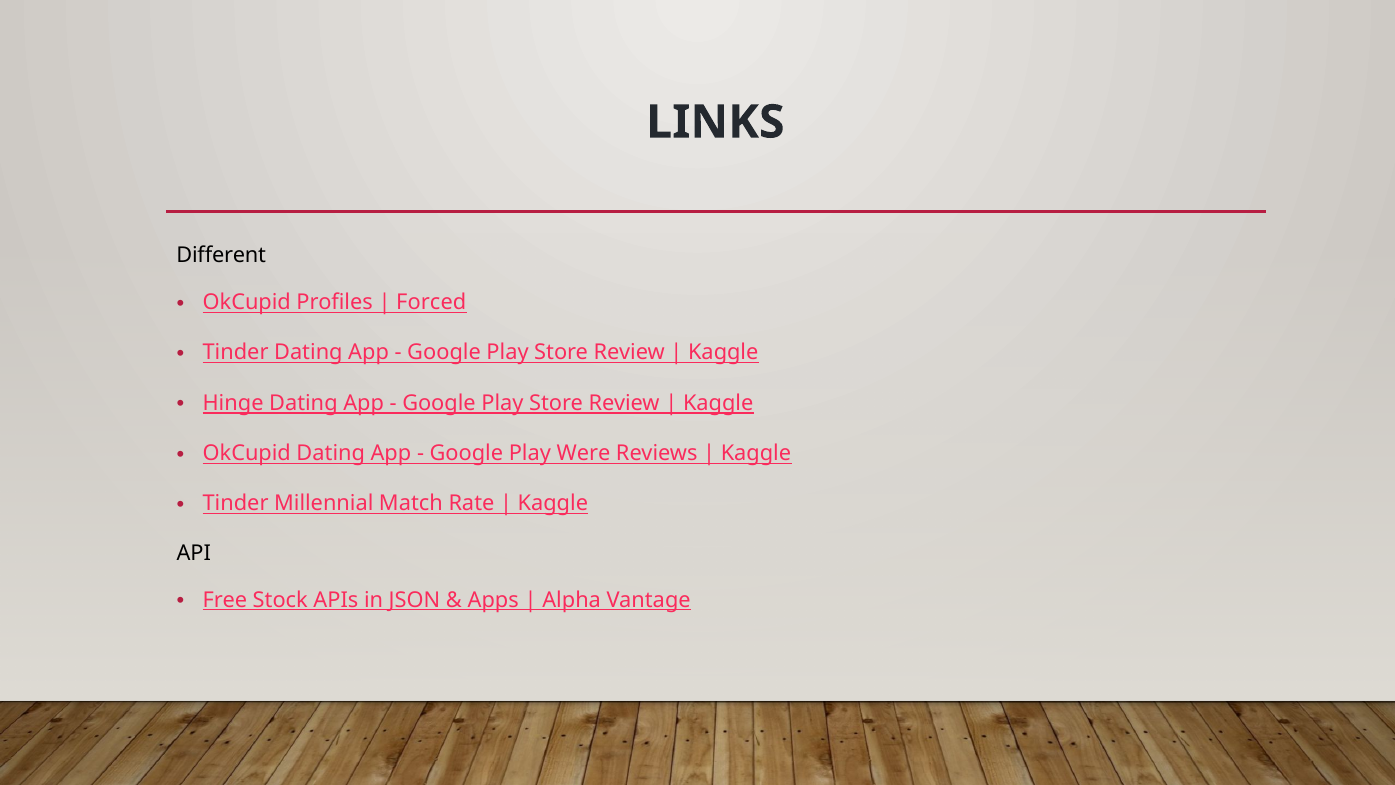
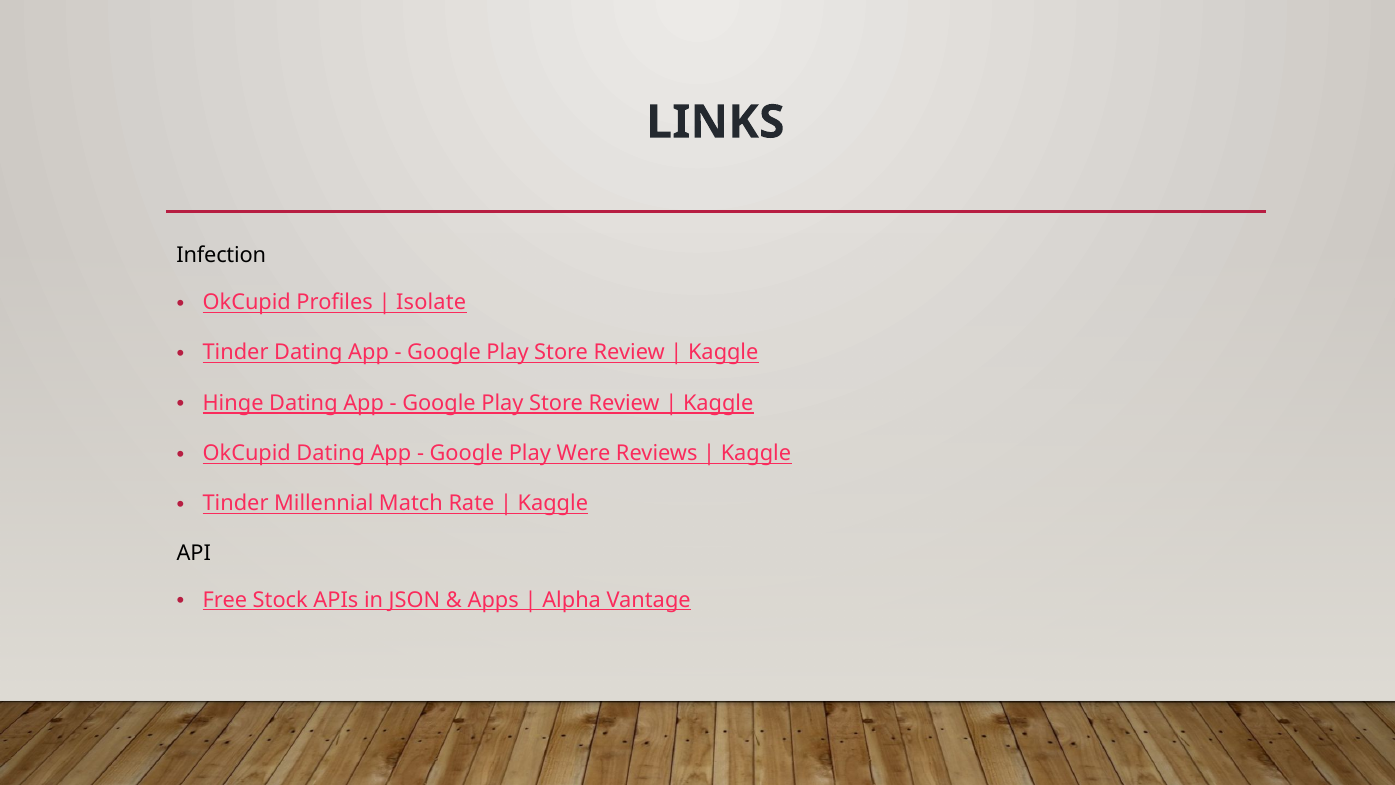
Different: Different -> Infection
Forced: Forced -> Isolate
